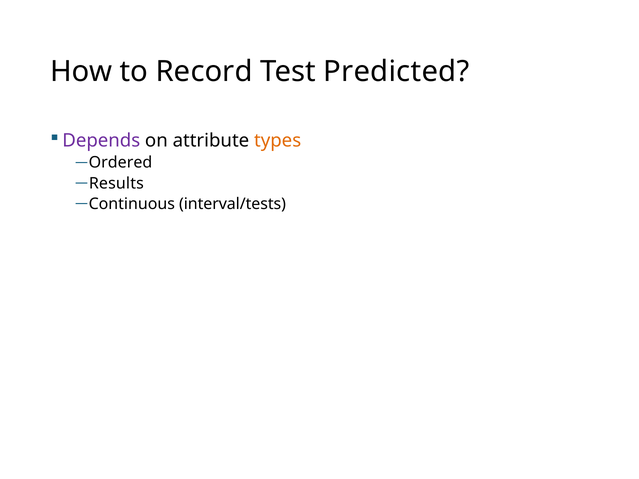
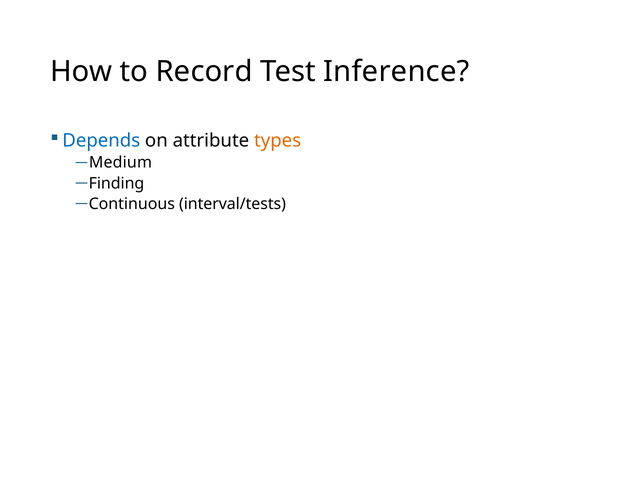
Predicted: Predicted -> Inference
Depends colour: purple -> blue
Ordered: Ordered -> Medium
Results: Results -> Finding
